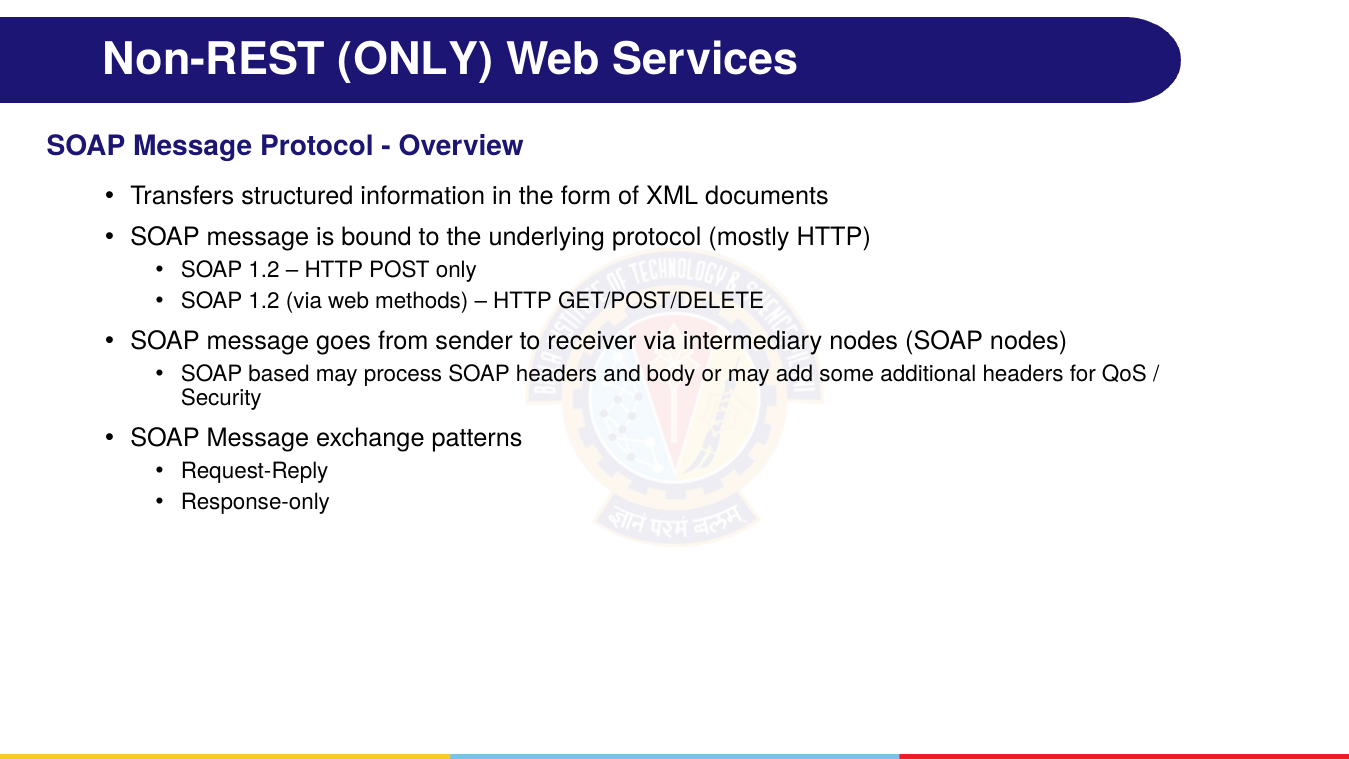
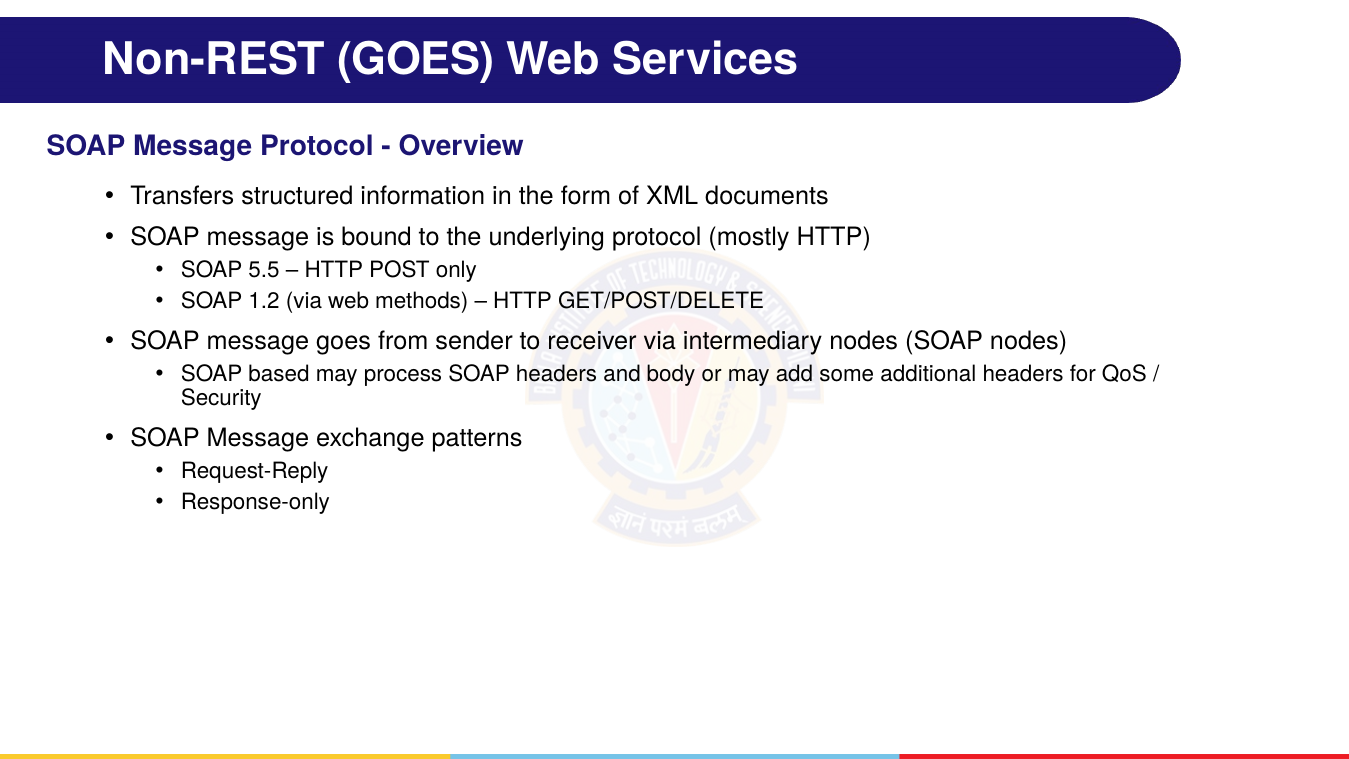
Non-REST ONLY: ONLY -> GOES
1.2 at (264, 270): 1.2 -> 5.5
